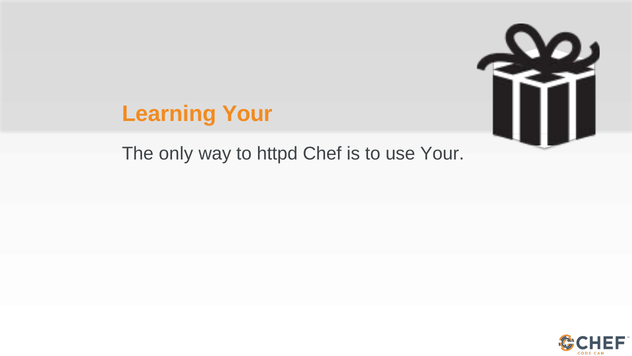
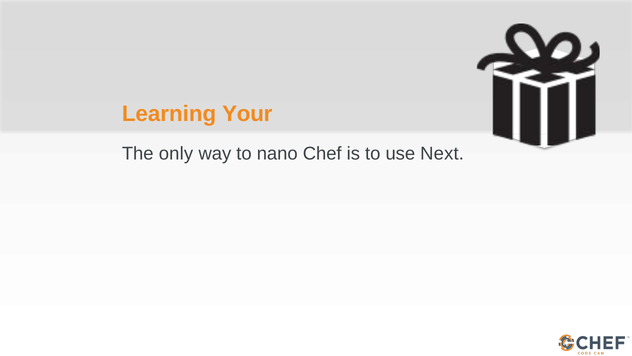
httpd: httpd -> nano
use Your: Your -> Next
